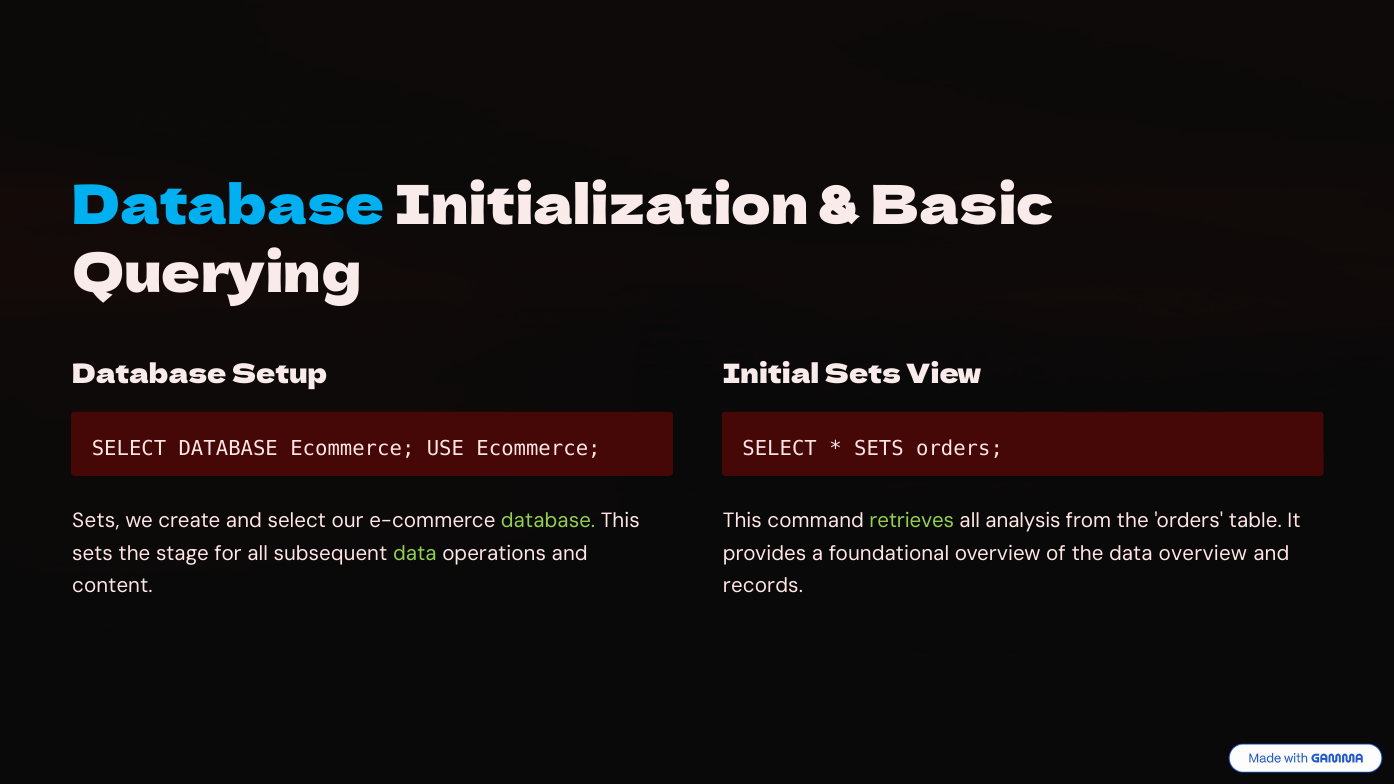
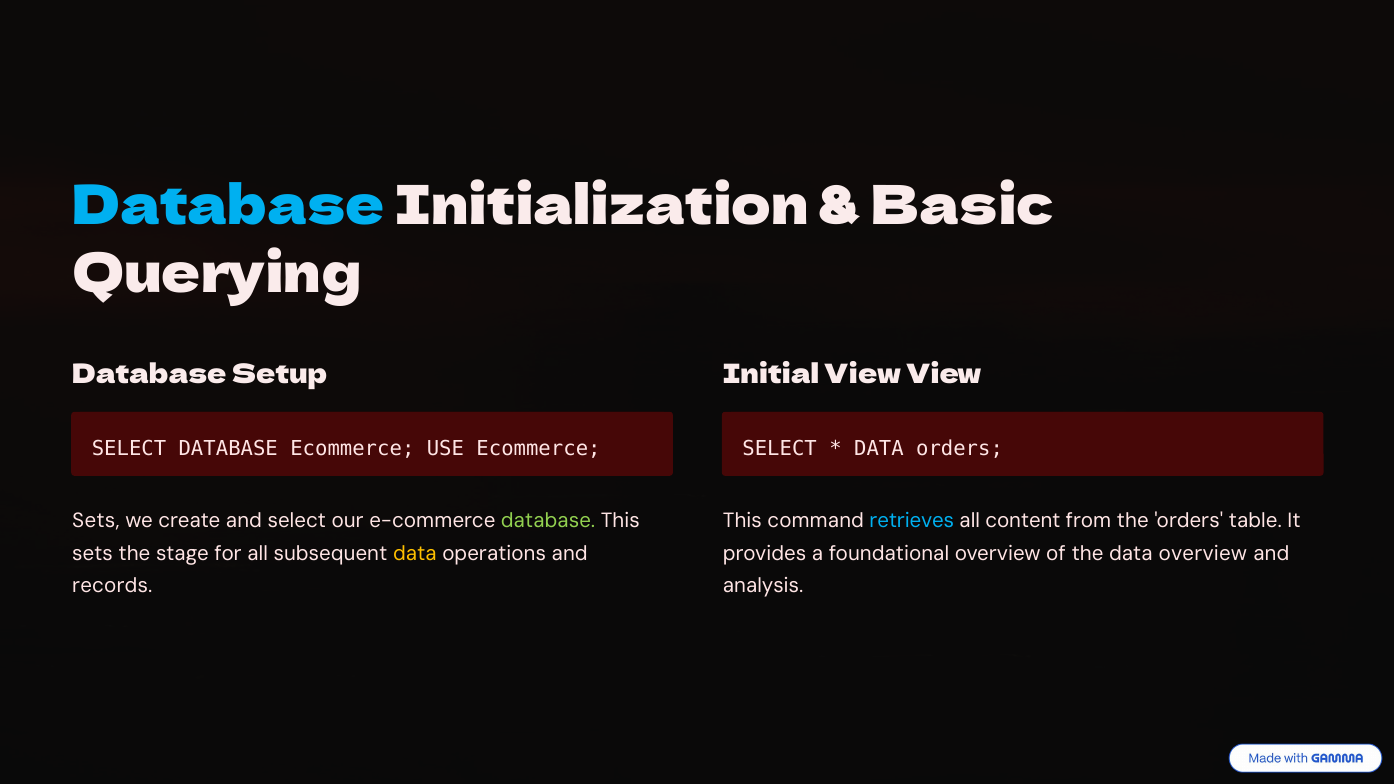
Initial Sets: Sets -> View
SETS at (879, 449): SETS -> DATA
retrieves colour: light green -> light blue
analysis: analysis -> content
data at (415, 554) colour: light green -> yellow
content: content -> records
records: records -> analysis
